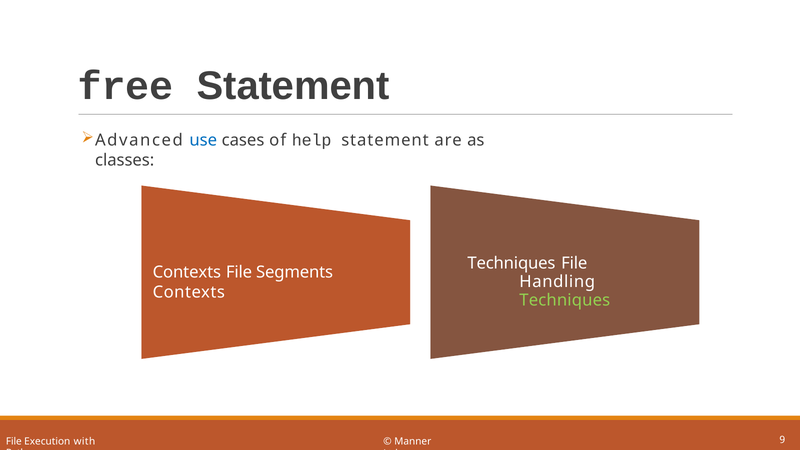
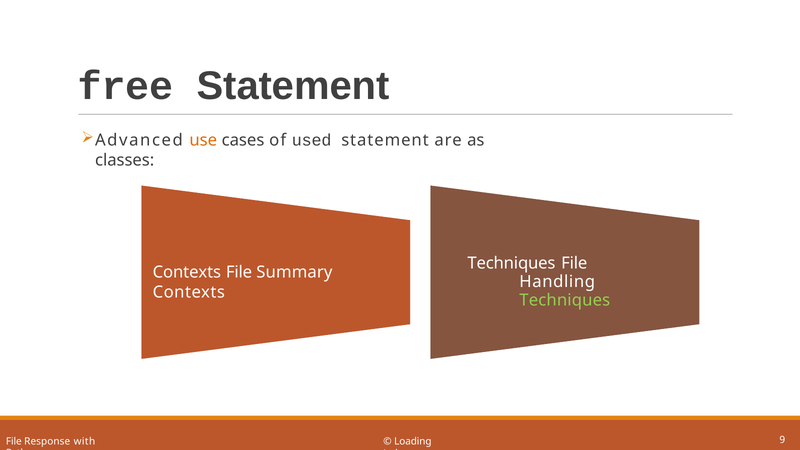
use colour: blue -> orange
help: help -> used
Segments: Segments -> Summary
Execution: Execution -> Response
Manner: Manner -> Loading
